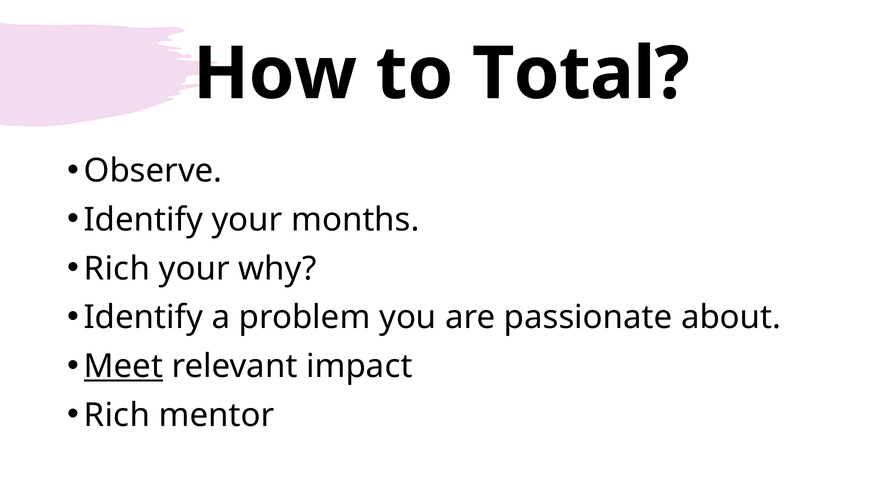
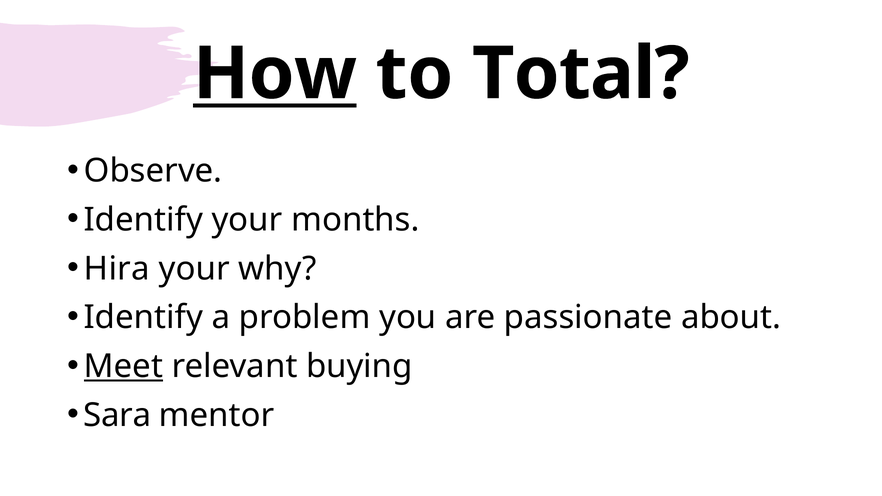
How underline: none -> present
Rich at (117, 269): Rich -> Hira
impact: impact -> buying
Rich at (117, 415): Rich -> Sara
